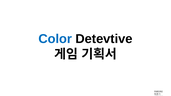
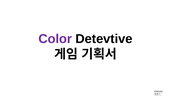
Color colour: blue -> purple
